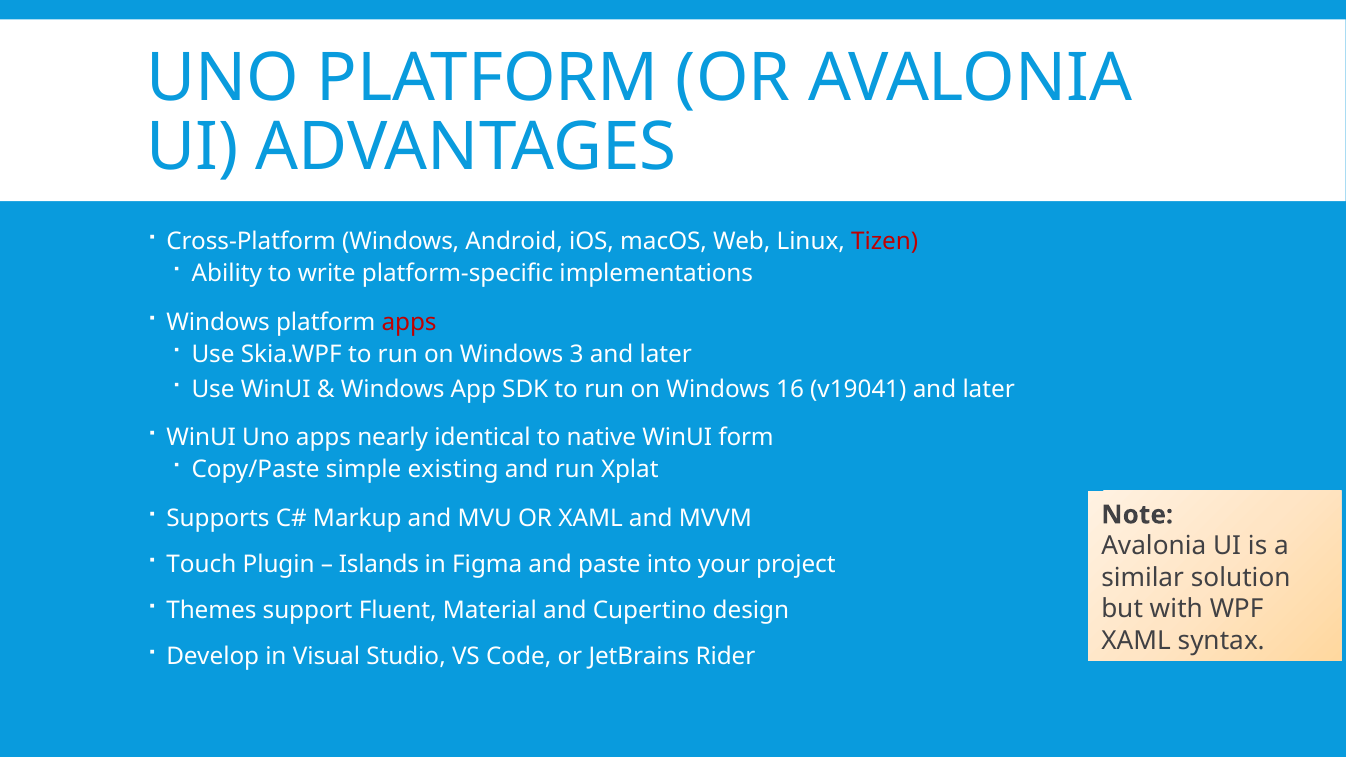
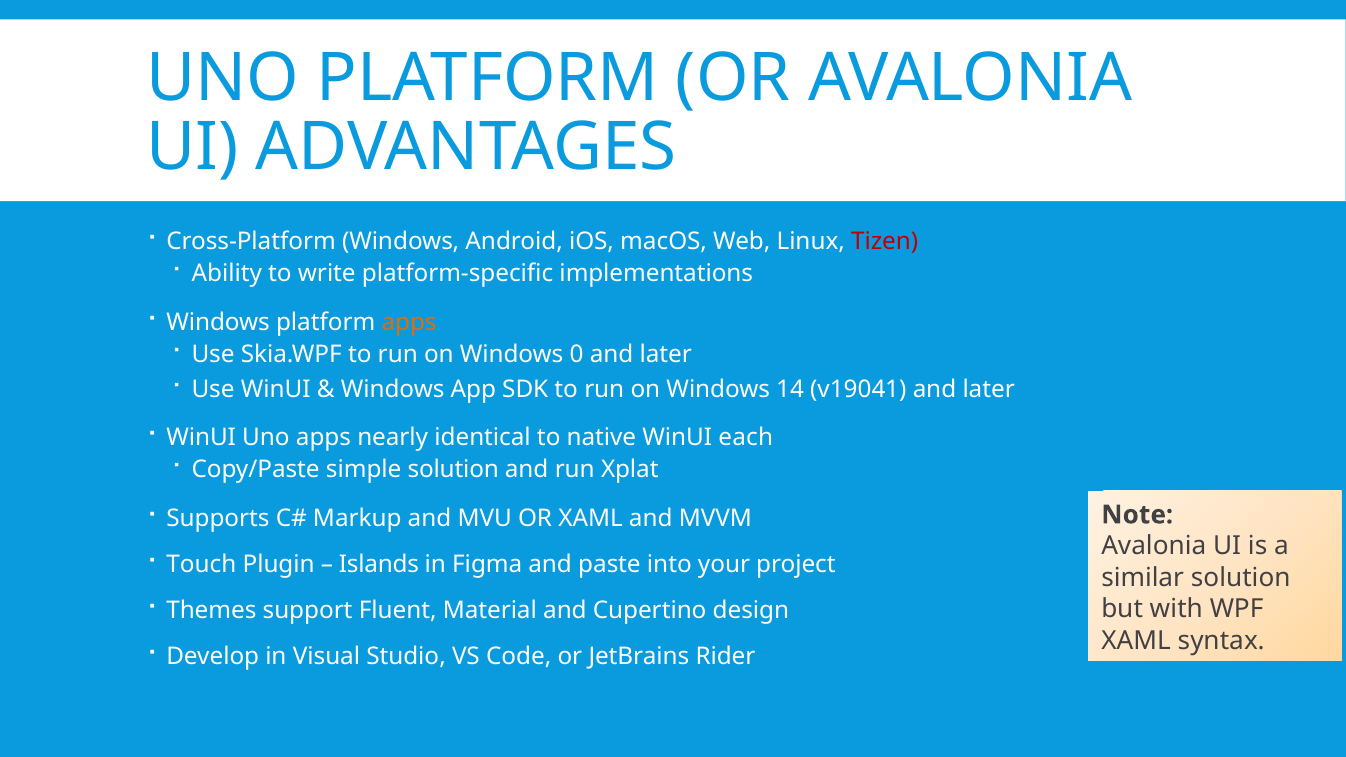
apps at (409, 322) colour: red -> orange
3: 3 -> 0
16: 16 -> 14
form: form -> each
simple existing: existing -> solution
